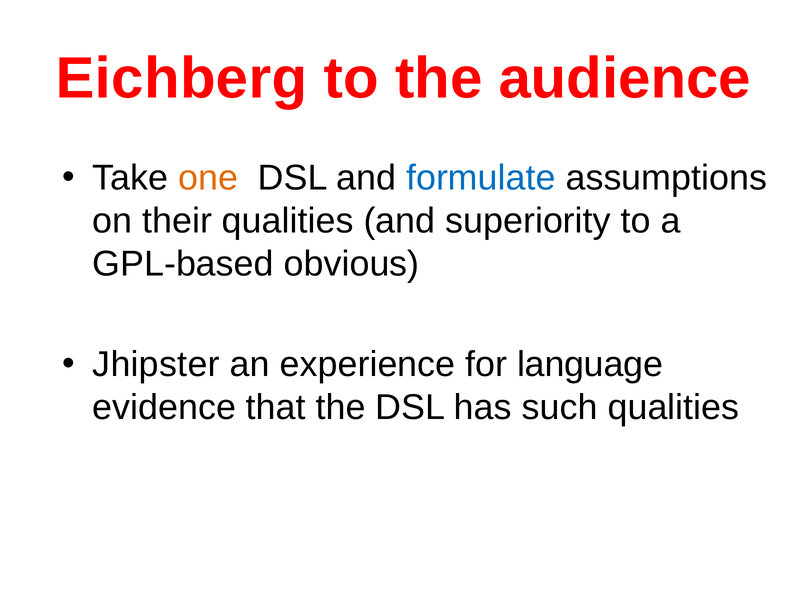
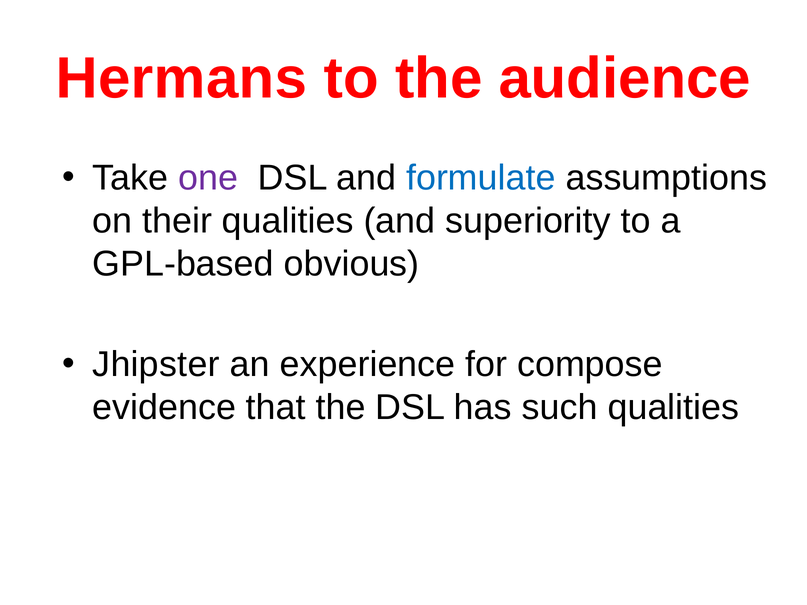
Eichberg: Eichberg -> Hermans
one colour: orange -> purple
language: language -> compose
